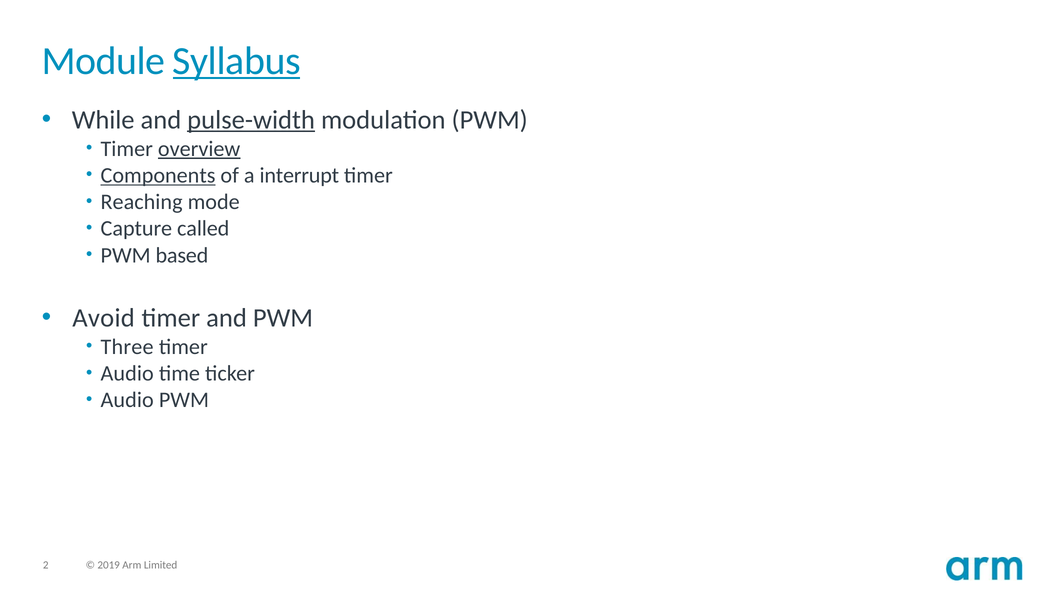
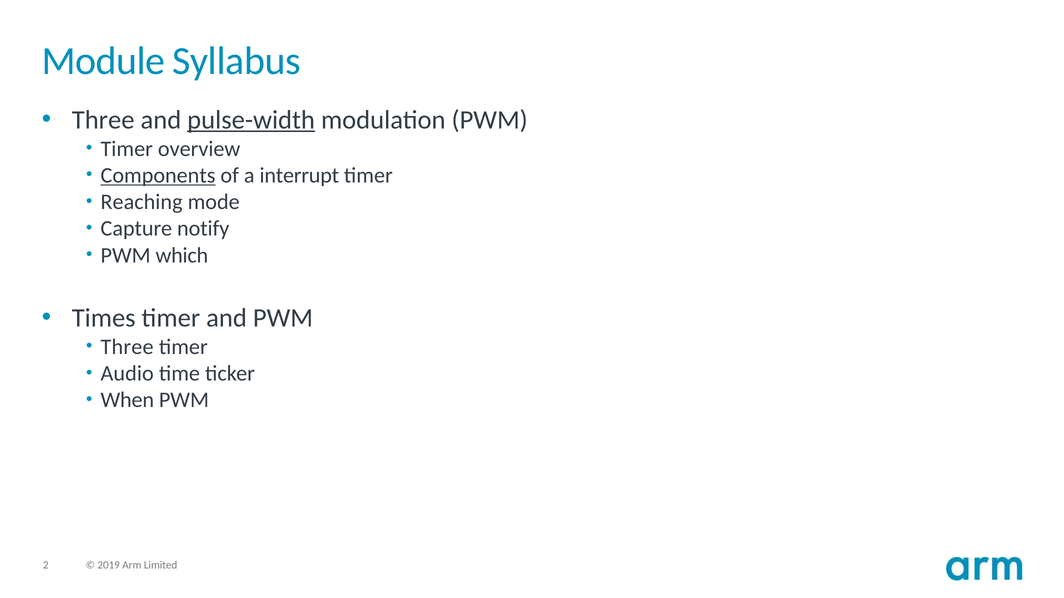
Syllabus underline: present -> none
While at (103, 120): While -> Three
overview underline: present -> none
called: called -> notify
based: based -> which
Avoid: Avoid -> Times
Audio at (127, 400): Audio -> When
